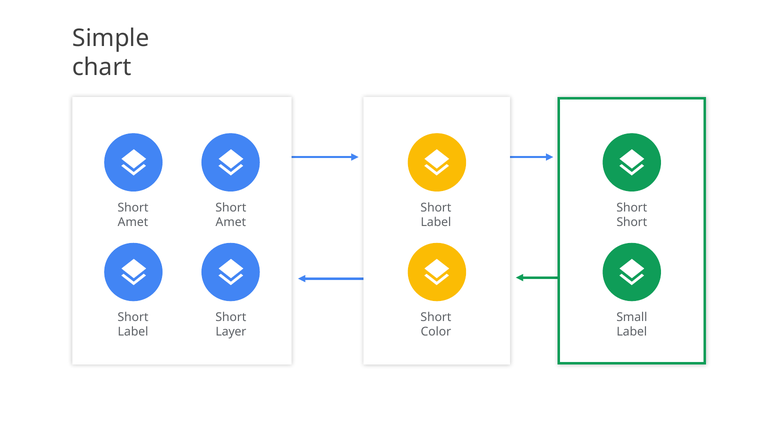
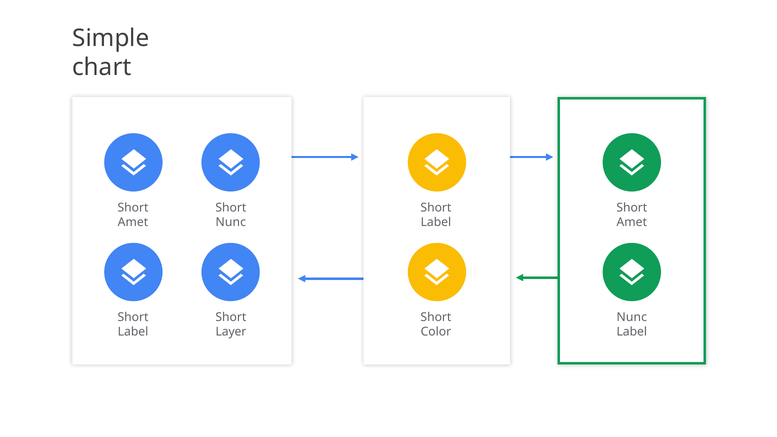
Amet at (231, 222): Amet -> Nunc
Short at (632, 222): Short -> Amet
Small at (632, 317): Small -> Nunc
